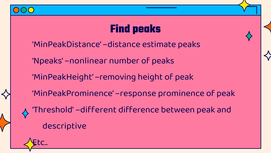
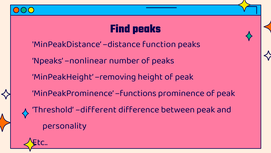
estimate: estimate -> function
response: response -> functions
descriptive: descriptive -> personality
